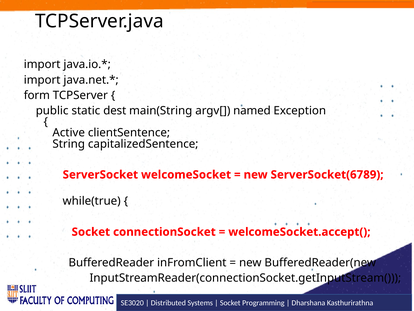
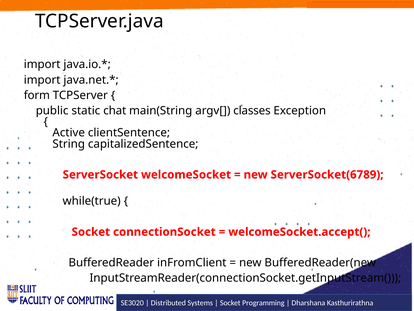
dest: dest -> chat
named: named -> classes
